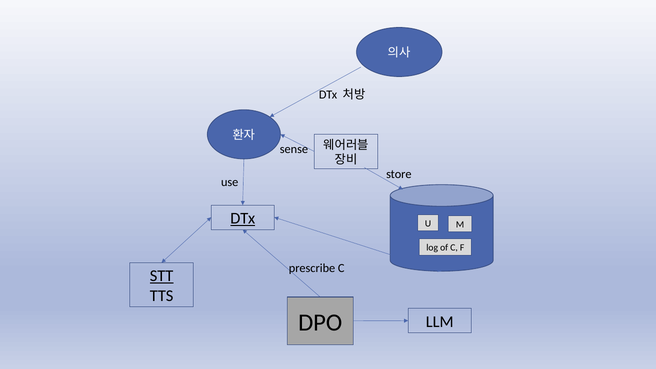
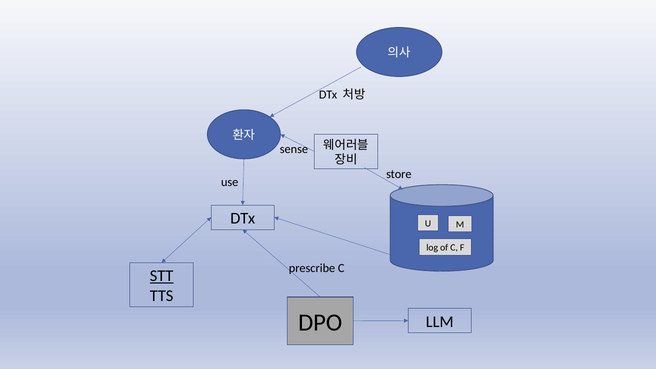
DTx at (243, 218) underline: present -> none
